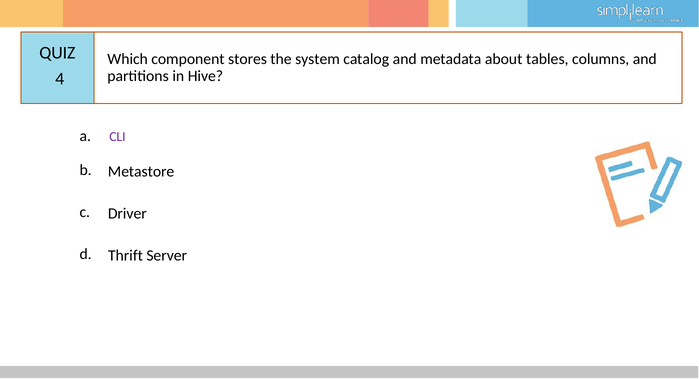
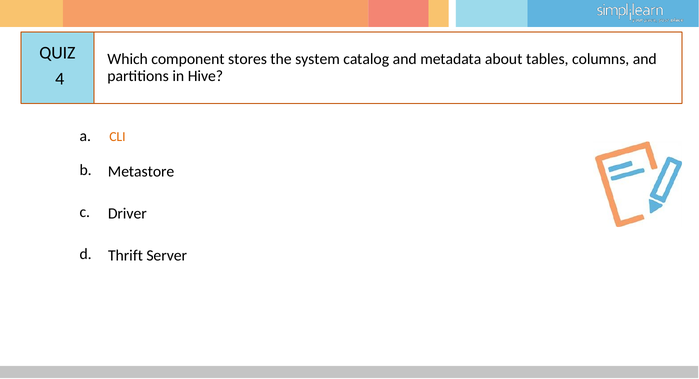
CLI colour: purple -> orange
